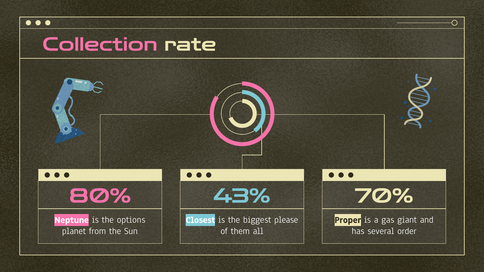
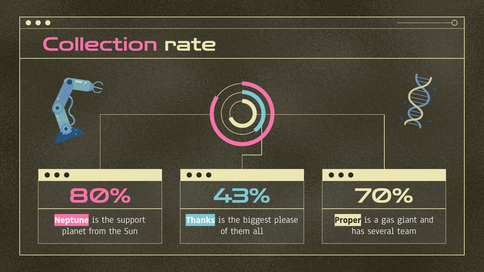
options: options -> support
Closest: Closest -> Thanks
order: order -> team
